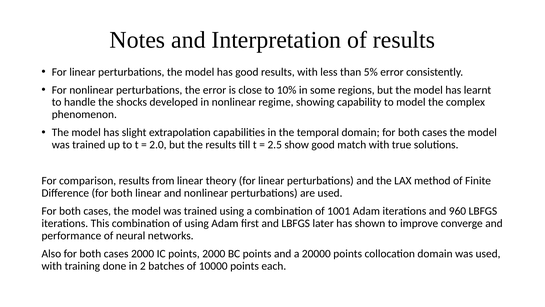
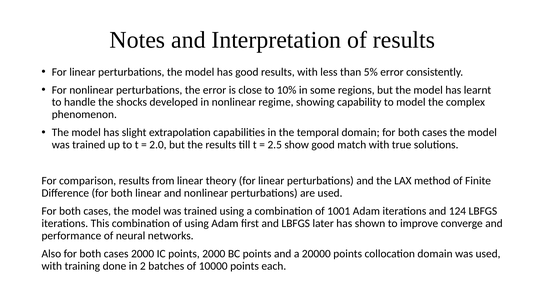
960: 960 -> 124
